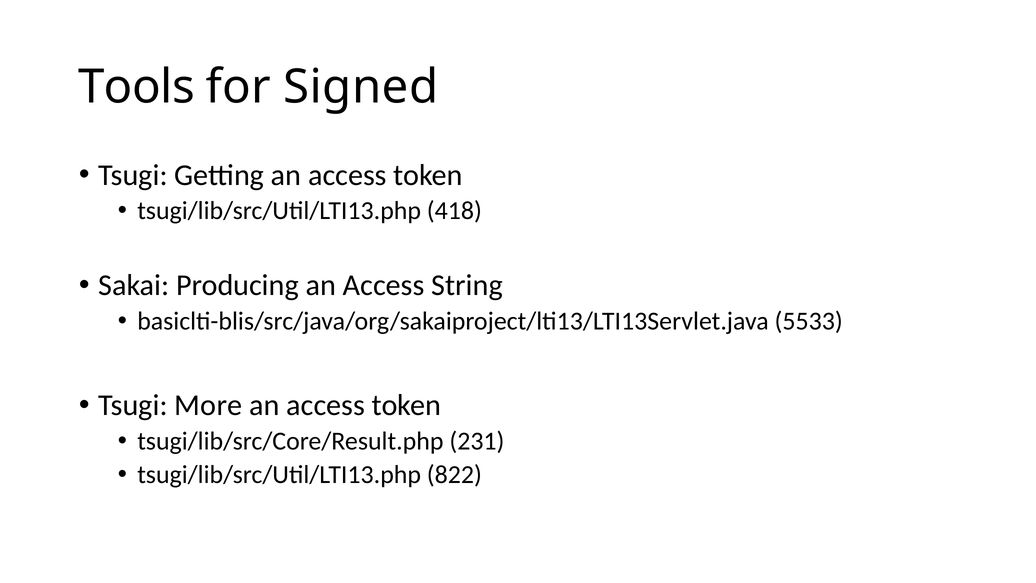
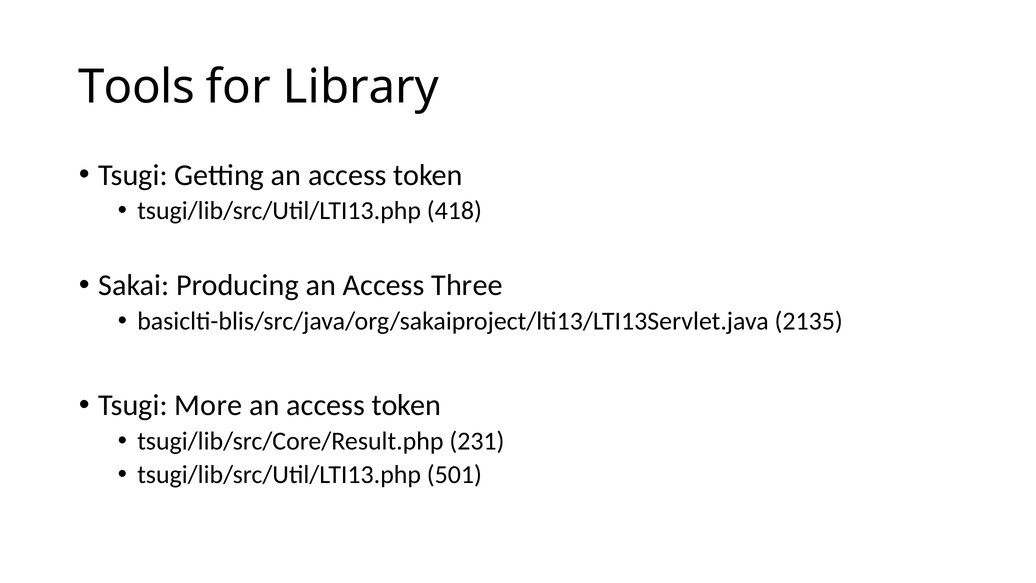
Signed: Signed -> Library
String: String -> Three
5533: 5533 -> 2135
822: 822 -> 501
